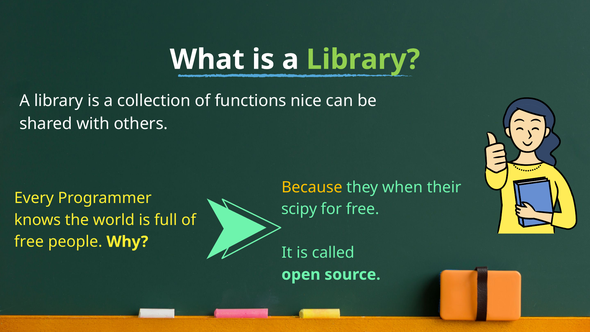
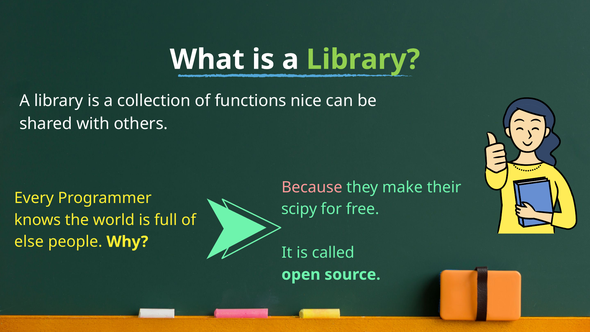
Because colour: yellow -> pink
when: when -> make
free at (29, 242): free -> else
